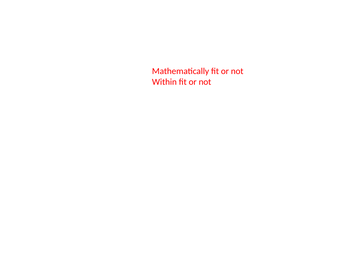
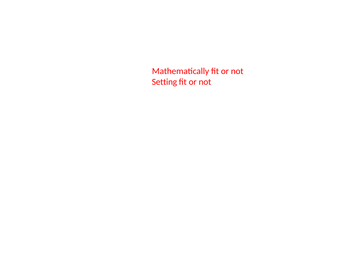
Within: Within -> Setting
